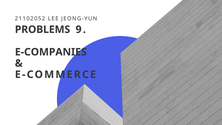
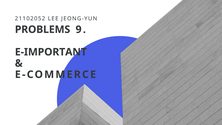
E-COMPANIES: E-COMPANIES -> E-IMPORTANT
